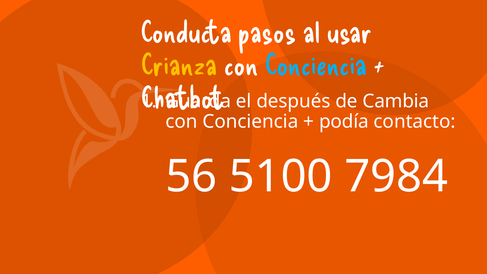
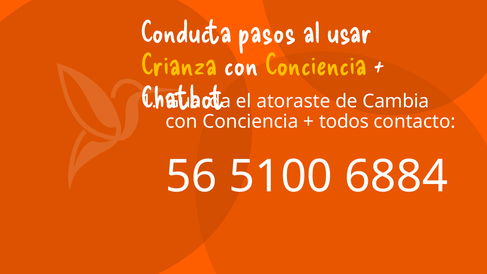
Conciencia at (316, 66) colour: light blue -> yellow
después: después -> atoraste
podía: podía -> todos
7984: 7984 -> 6884
